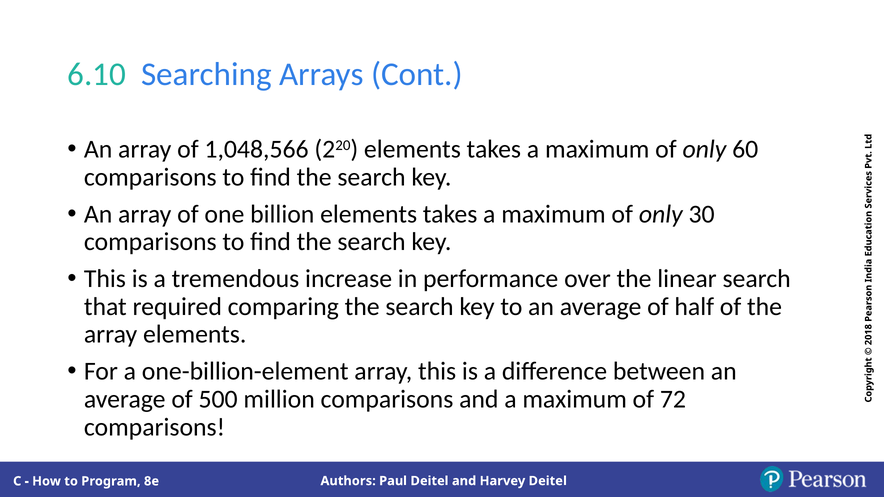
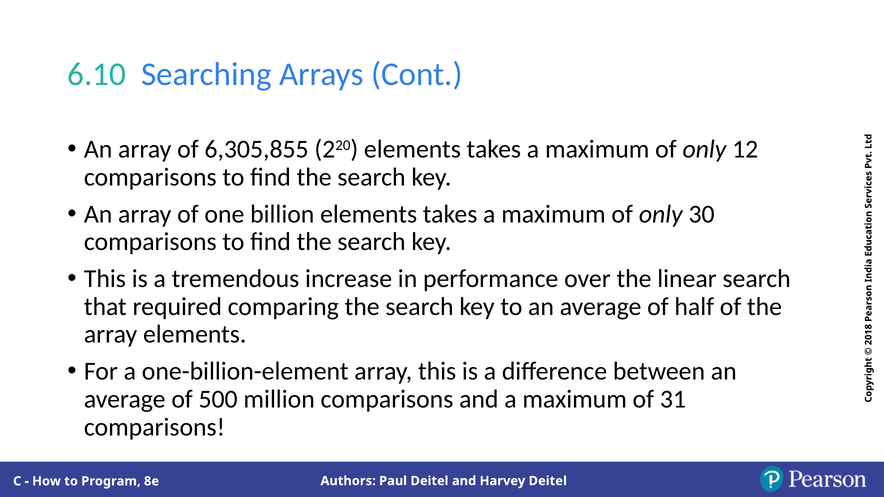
1,048,566: 1,048,566 -> 6,305,855
60: 60 -> 12
72: 72 -> 31
